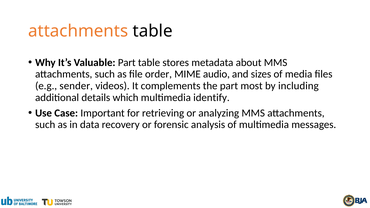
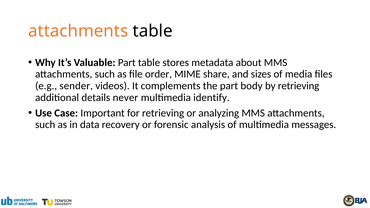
audio: audio -> share
most: most -> body
by including: including -> retrieving
which: which -> never
